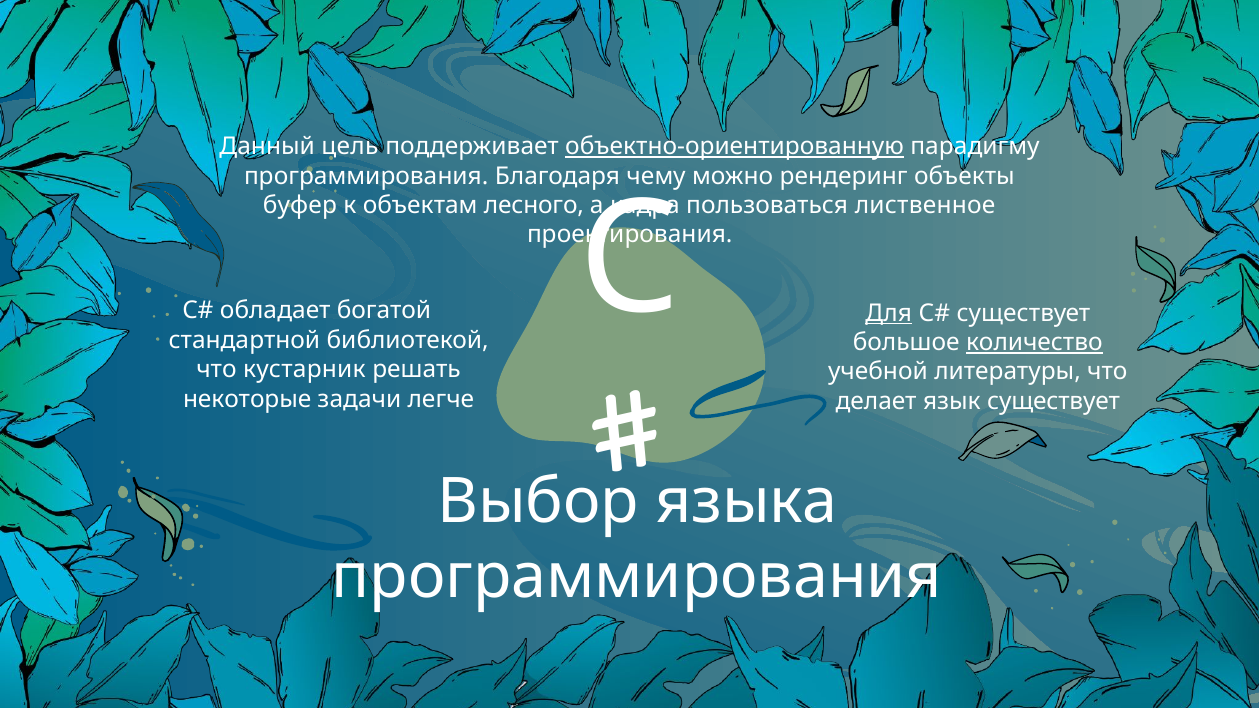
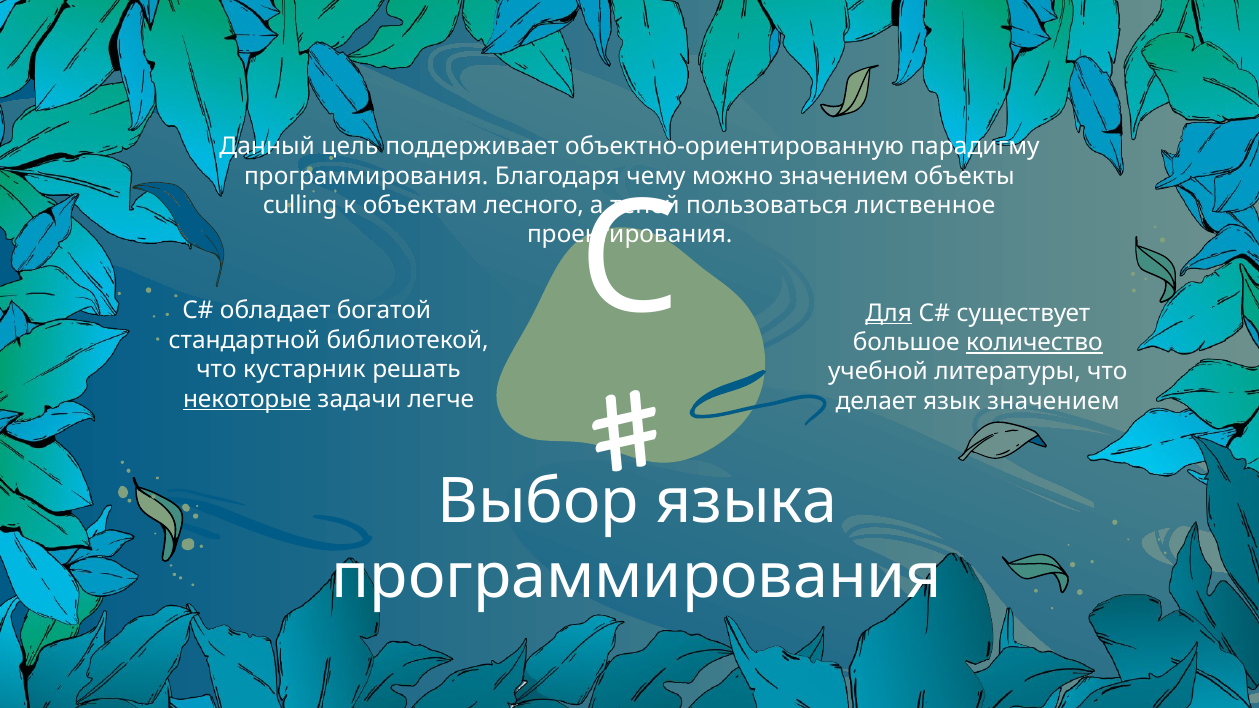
объектно-ориентированную underline: present -> none
можно рендеринг: рендеринг -> значением
буфер: буфер -> culling
кадра: кадра -> теней
некоторые underline: none -> present
язык существует: существует -> значением
